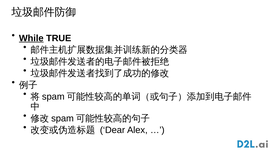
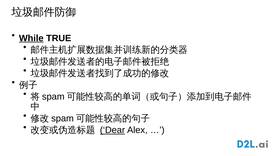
Dear underline: none -> present
